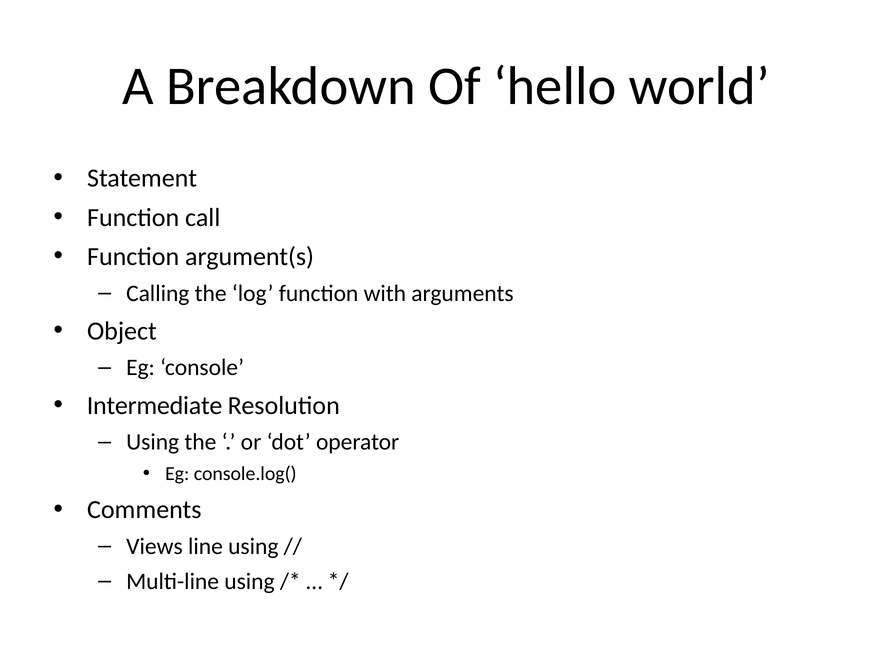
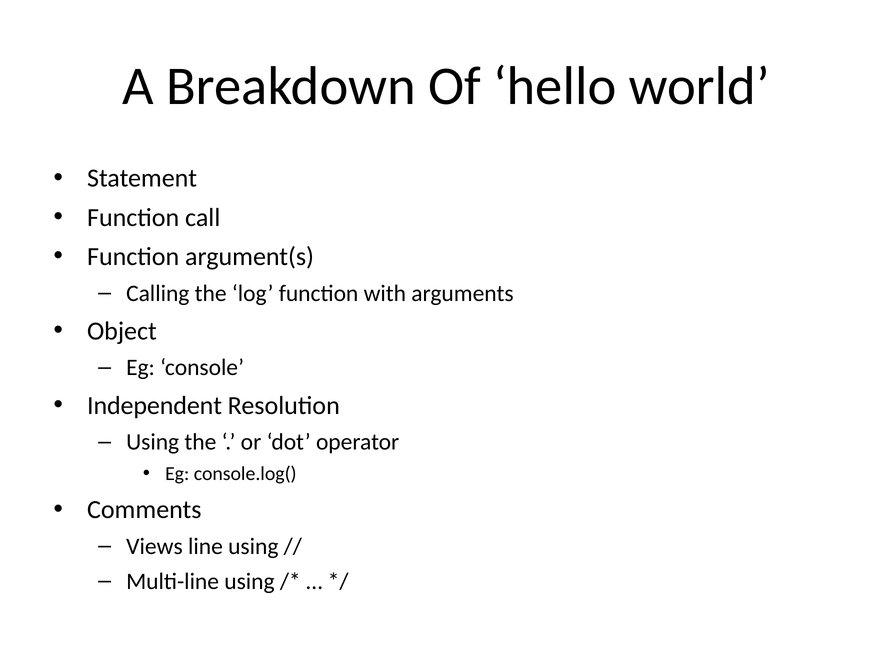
Intermediate: Intermediate -> Independent
